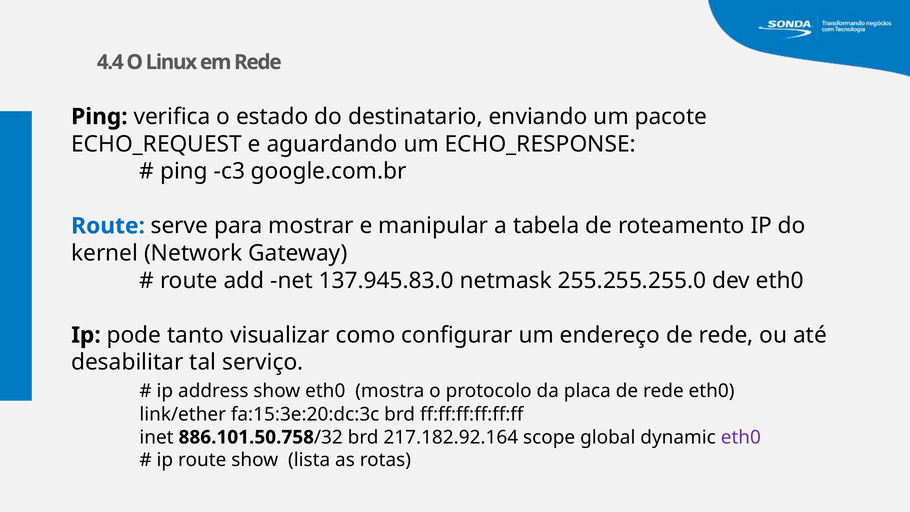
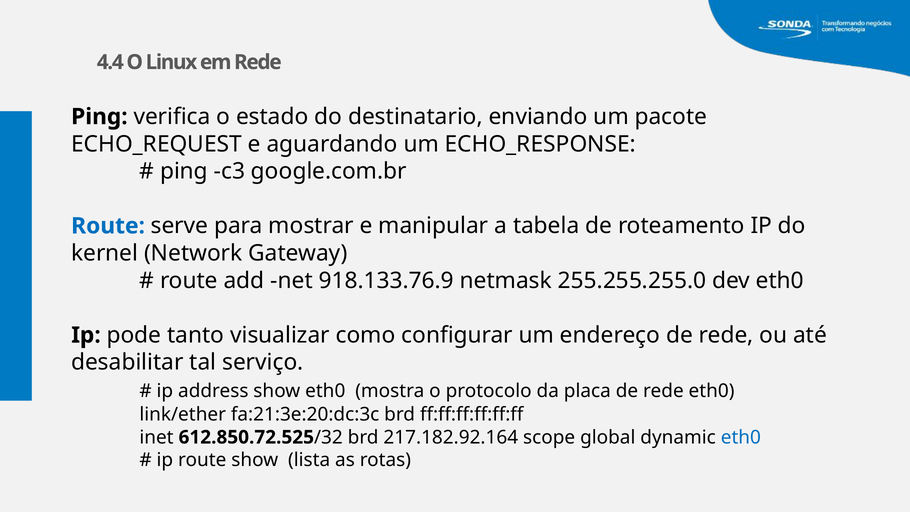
137.945.83.0: 137.945.83.0 -> 918.133.76.9
fa:15:3e:20:dc:3c: fa:15:3e:20:dc:3c -> fa:21:3e:20:dc:3c
886.101.50.758: 886.101.50.758 -> 612.850.72.525
eth0 at (741, 437) colour: purple -> blue
